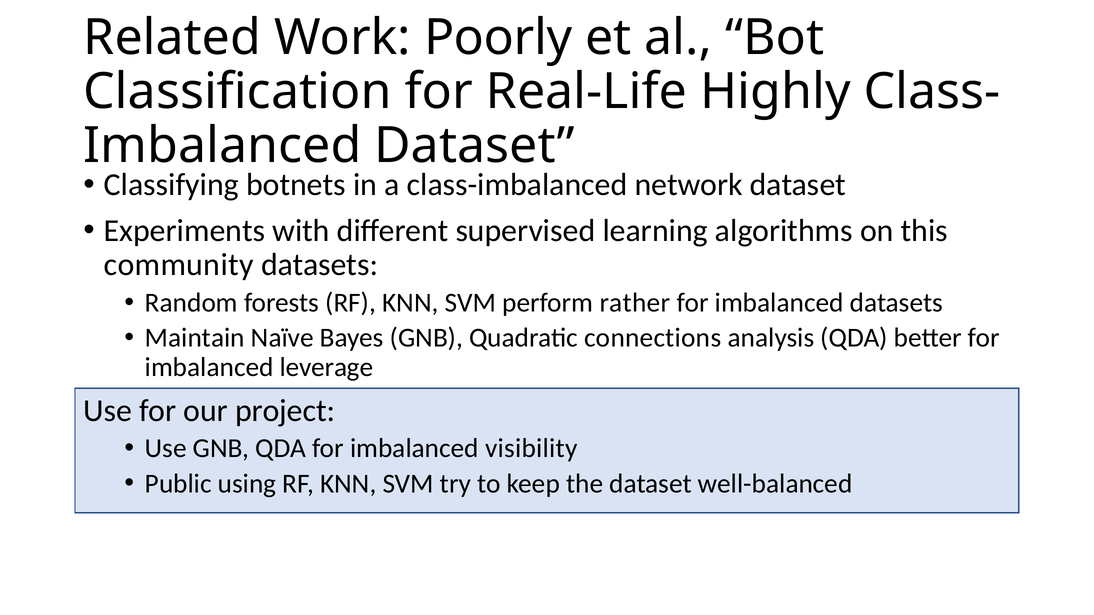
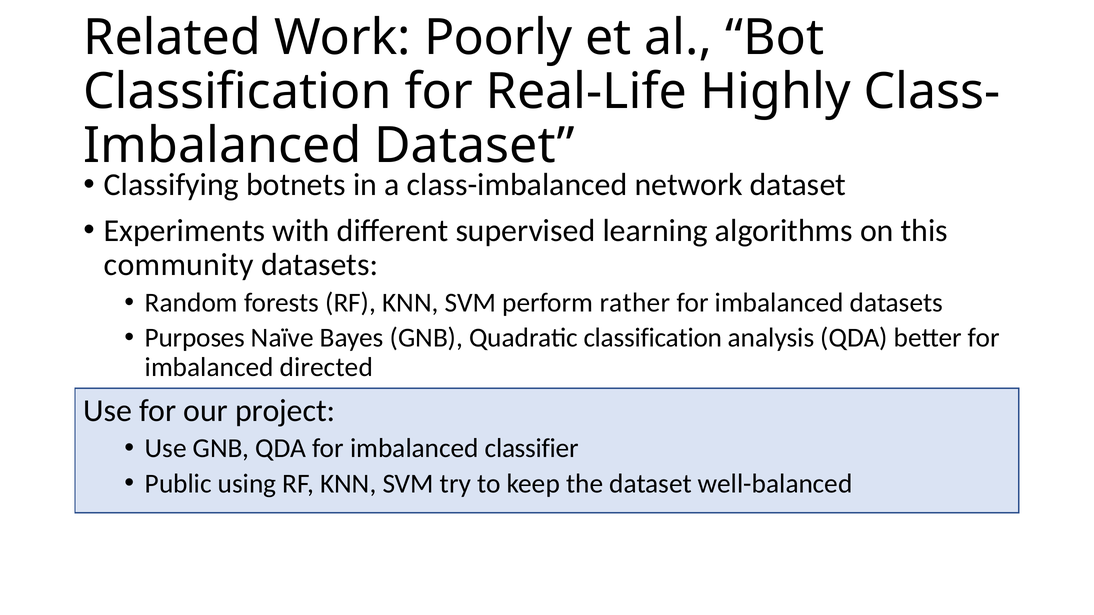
Maintain: Maintain -> Purposes
Quadratic connections: connections -> classification
leverage: leverage -> directed
visibility: visibility -> classifier
